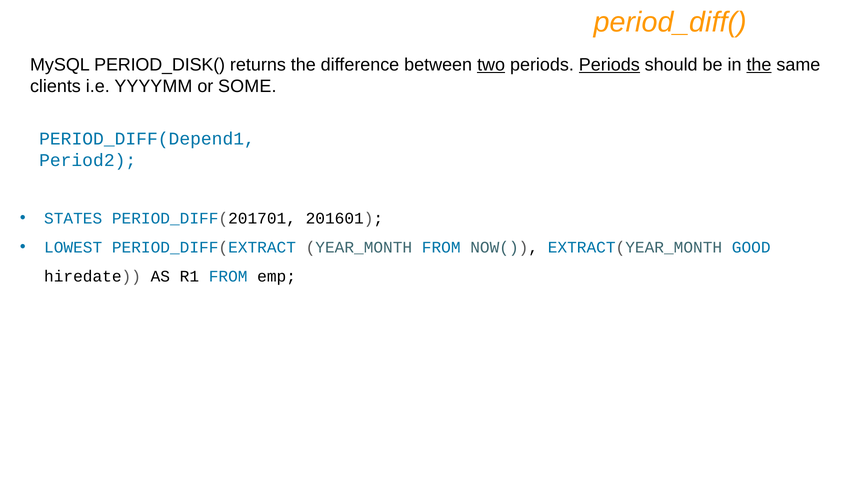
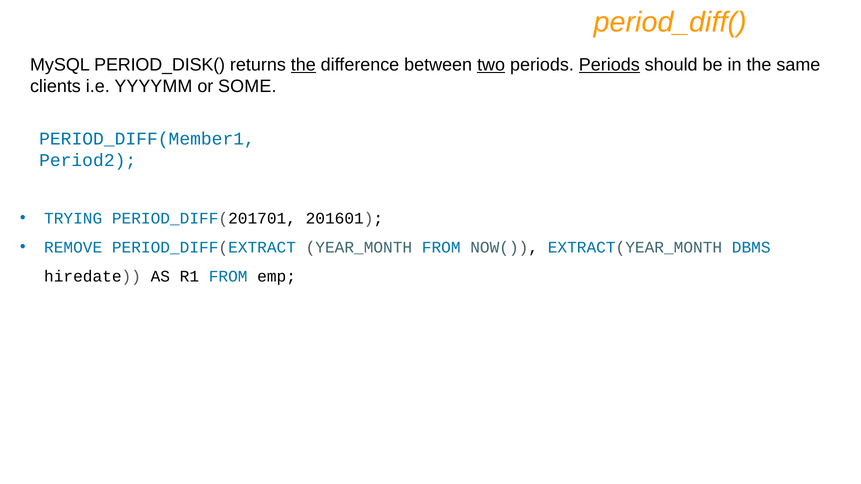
the at (303, 65) underline: none -> present
the at (759, 65) underline: present -> none
PERIOD_DIFF(Depend1: PERIOD_DIFF(Depend1 -> PERIOD_DIFF(Member1
STATES: STATES -> TRYING
LOWEST: LOWEST -> REMOVE
GOOD: GOOD -> DBMS
